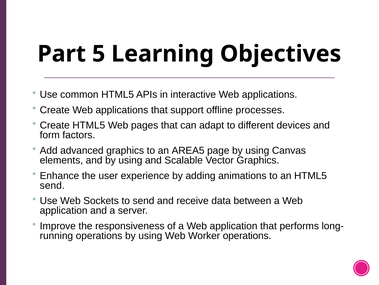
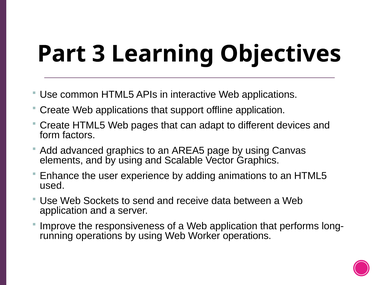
5: 5 -> 3
offline processes: processes -> application
send at (52, 185): send -> used
